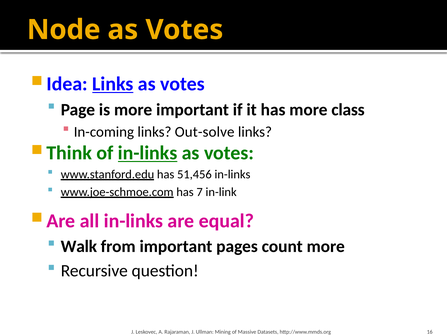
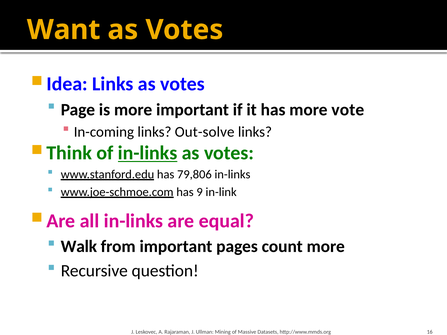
Node: Node -> Want
Links at (113, 84) underline: present -> none
class: class -> vote
51,456: 51,456 -> 79,806
7: 7 -> 9
